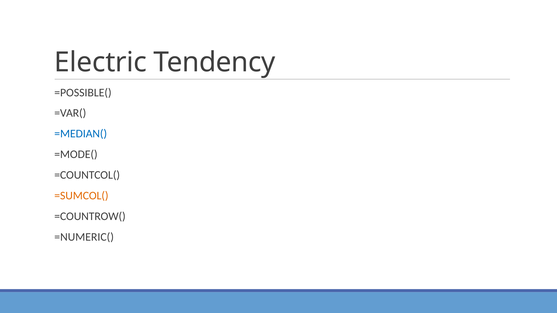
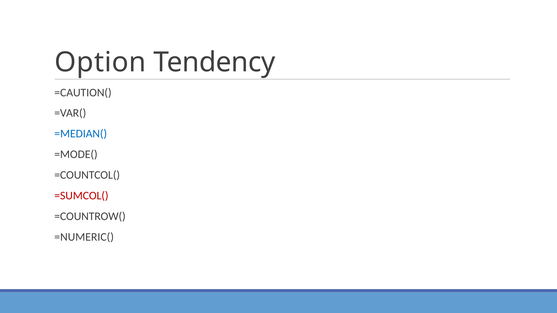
Electric: Electric -> Option
=POSSIBLE(: =POSSIBLE( -> =CAUTION(
=SUMCOL( colour: orange -> red
